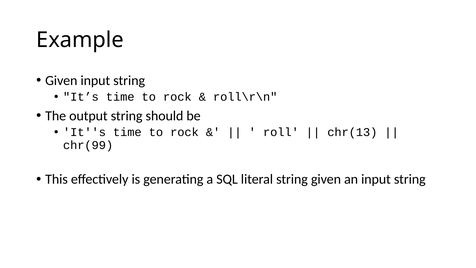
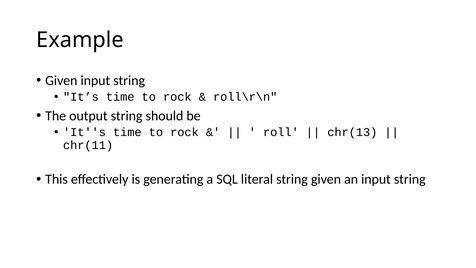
chr(99: chr(99 -> chr(11
